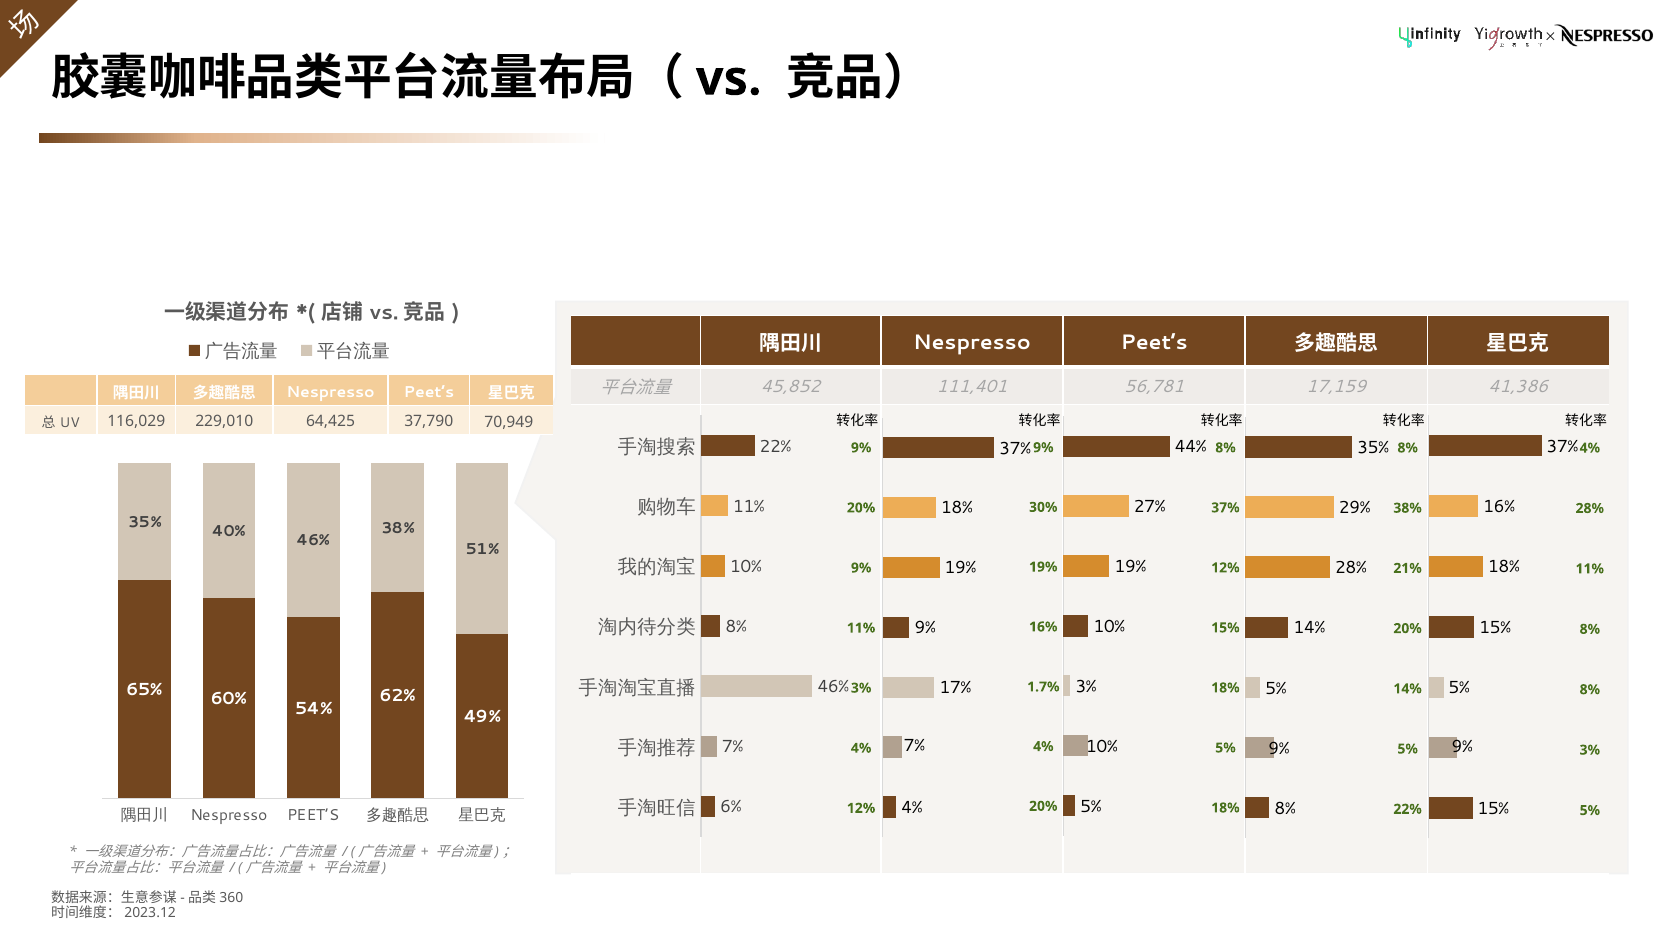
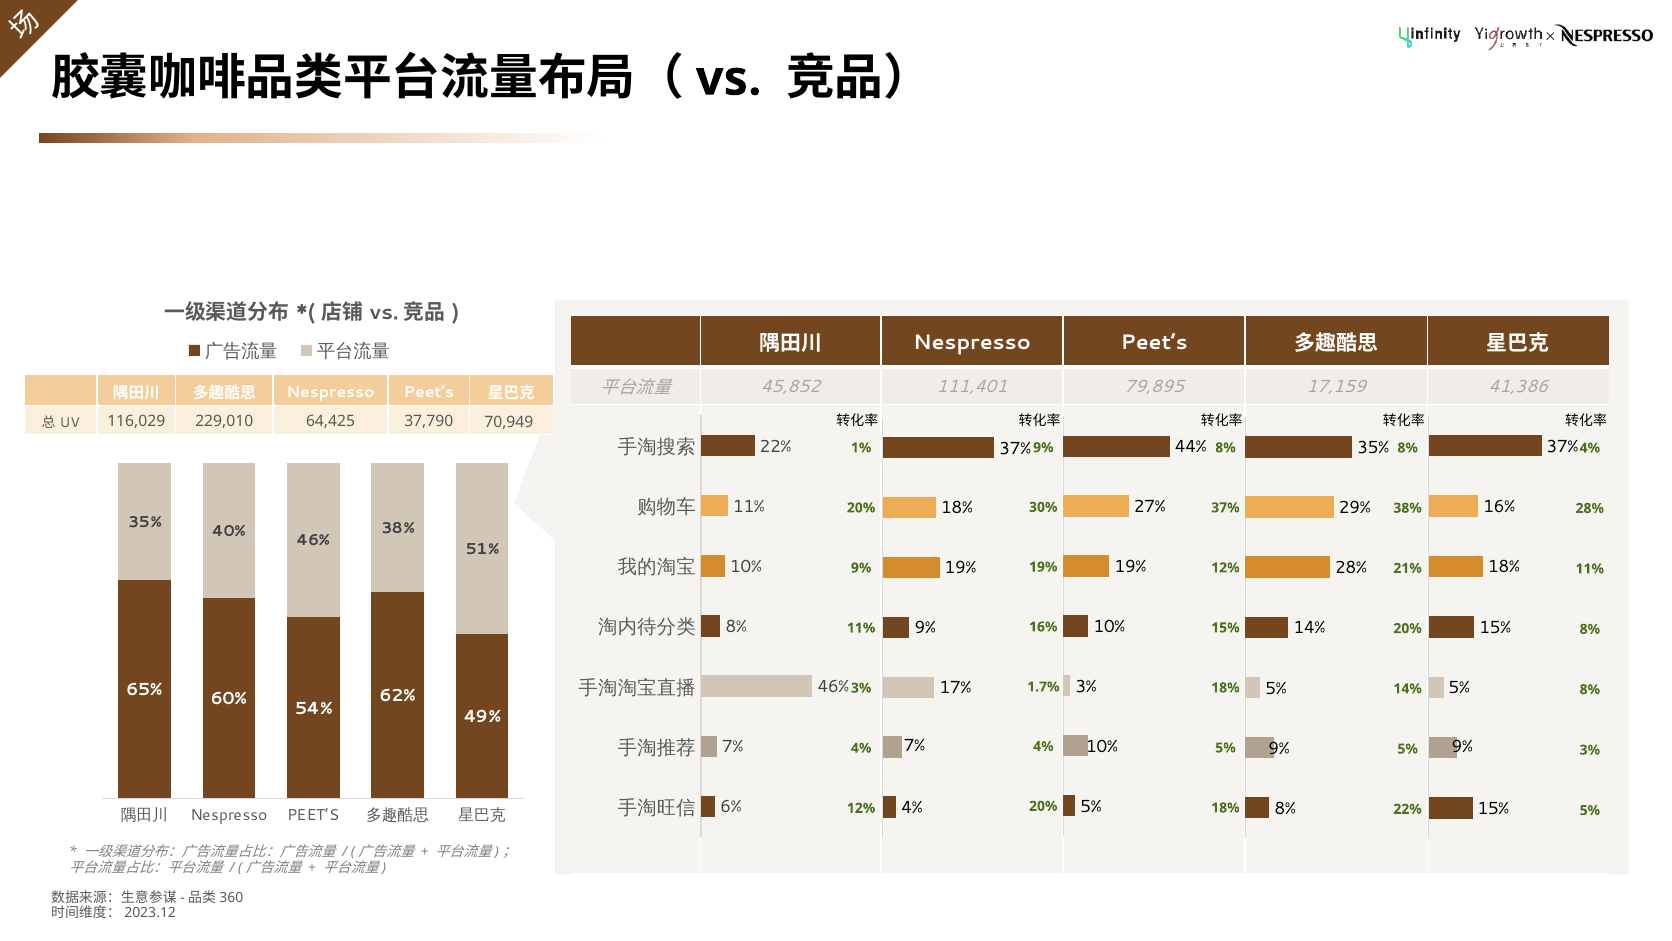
56,781: 56,781 -> 79,895
9% at (861, 448): 9% -> 1%
